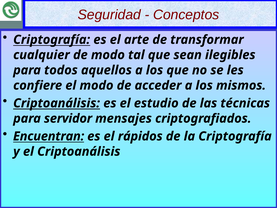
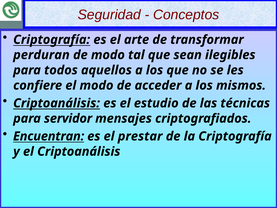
cualquier: cualquier -> perduran
rápidos: rápidos -> prestar
